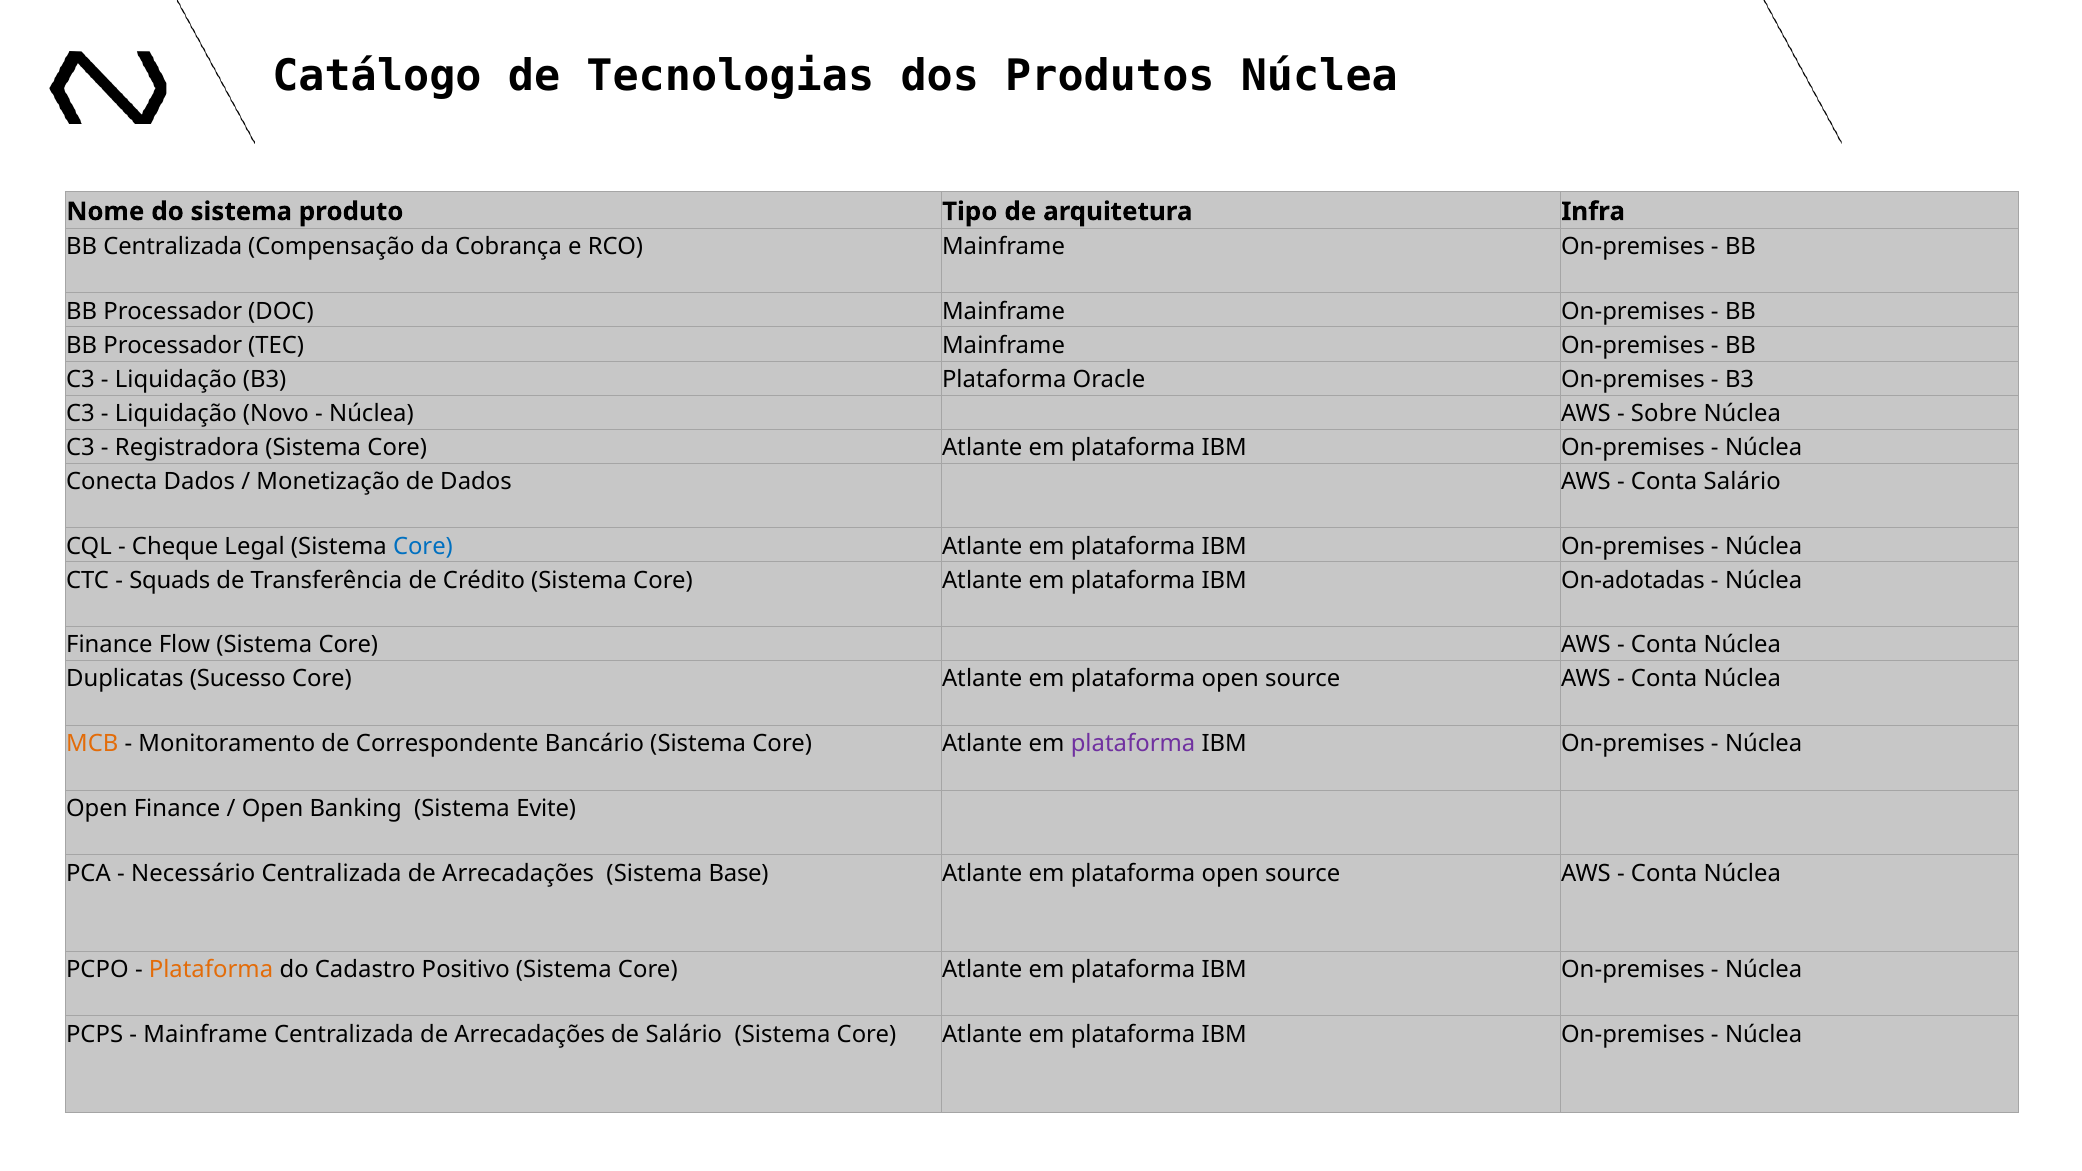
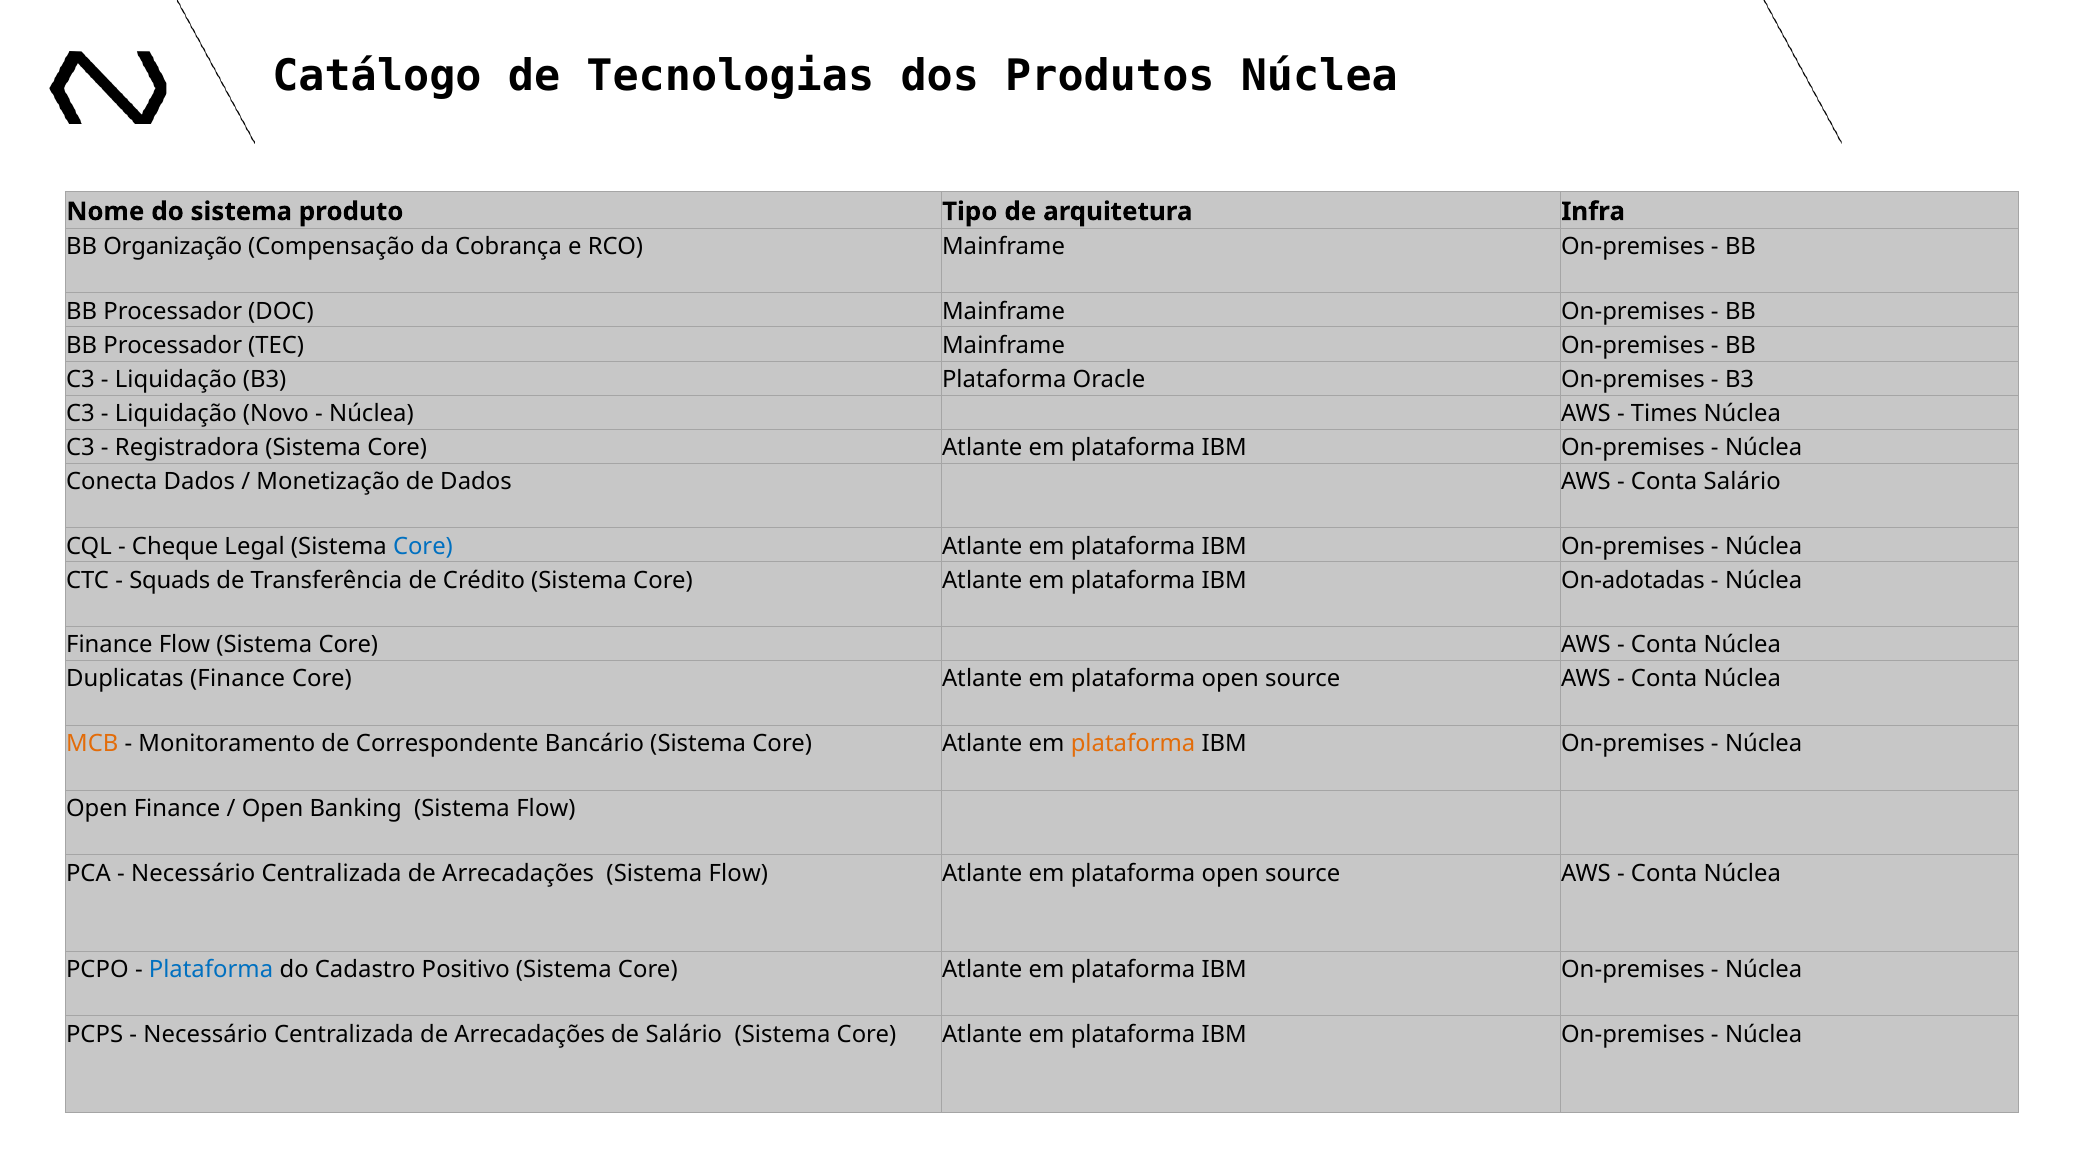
BB Centralizada: Centralizada -> Organização
Sobre: Sobre -> Times
Duplicatas Sucesso: Sucesso -> Finance
plataforma at (1133, 744) colour: purple -> orange
Banking Sistema Evite: Evite -> Flow
Arrecadações Sistema Base: Base -> Flow
Plataforma at (211, 970) colour: orange -> blue
Mainframe at (205, 1034): Mainframe -> Necessário
